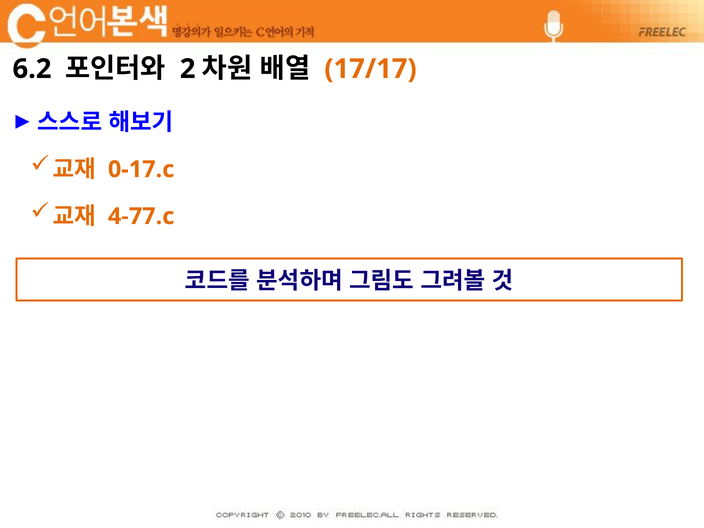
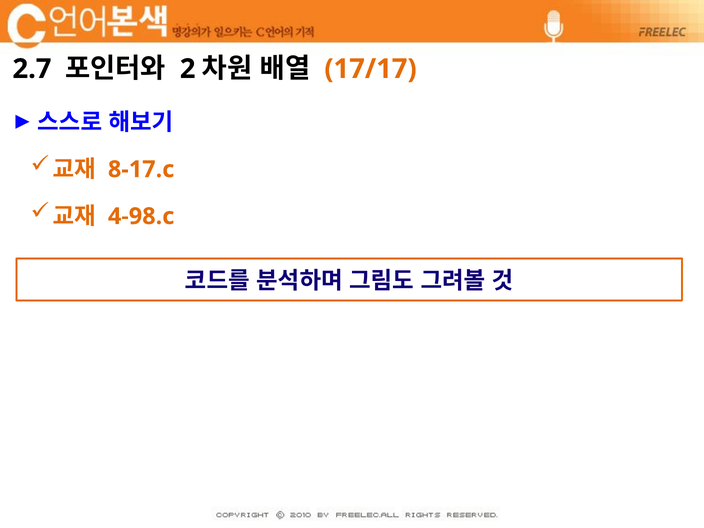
6.2: 6.2 -> 2.7
0-17.c: 0-17.c -> 8-17.c
4-77.c: 4-77.c -> 4-98.c
